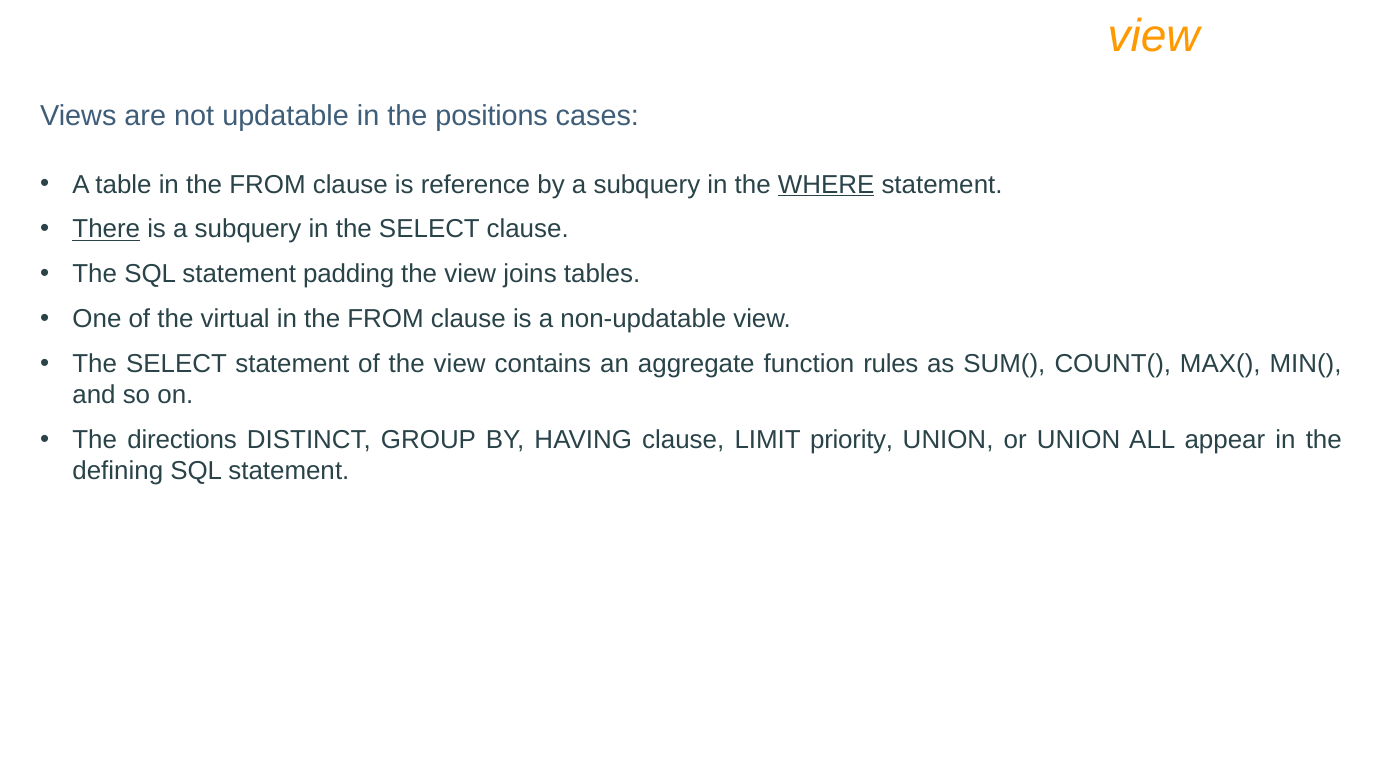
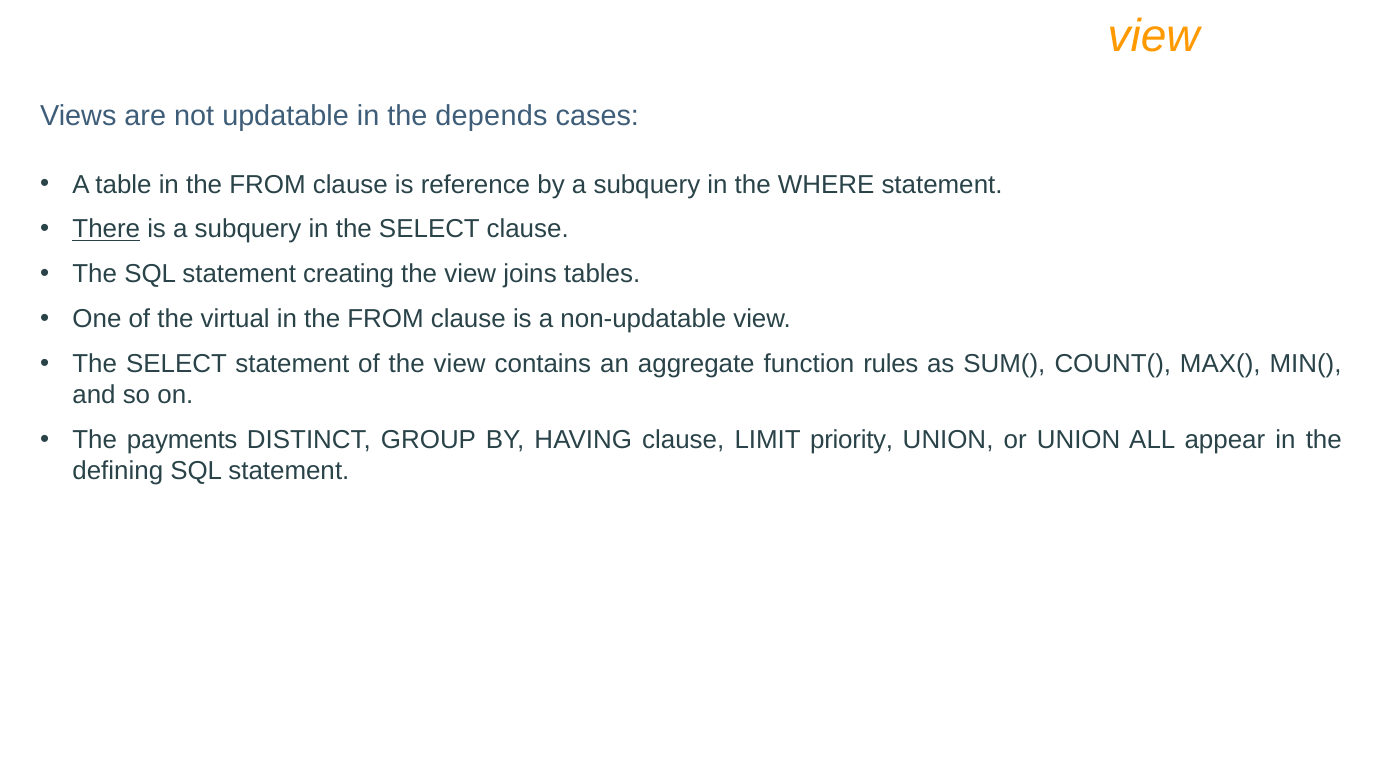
positions: positions -> depends
WHERE underline: present -> none
padding: padding -> creating
directions: directions -> payments
